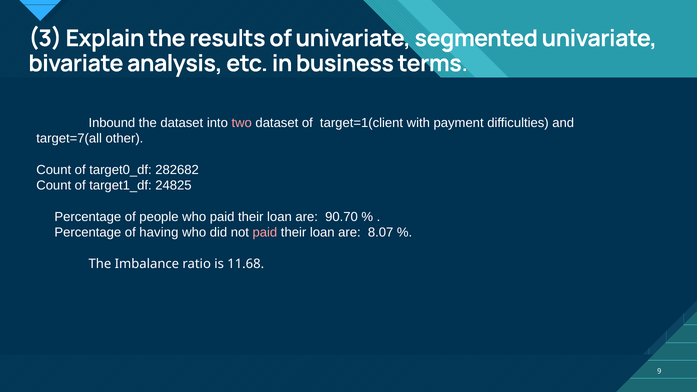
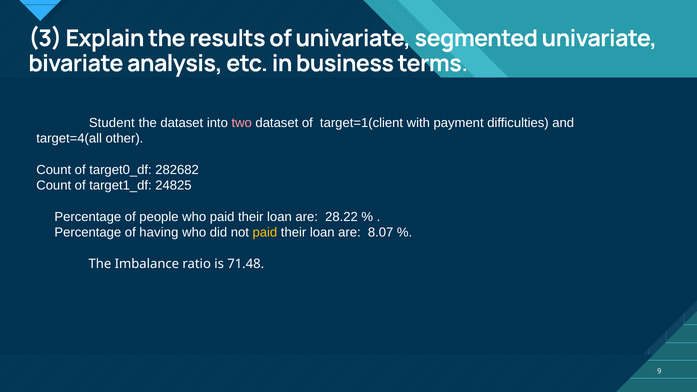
Inbound: Inbound -> Student
target=7(all: target=7(all -> target=4(all
90.70: 90.70 -> 28.22
paid at (265, 233) colour: pink -> yellow
11.68: 11.68 -> 71.48
